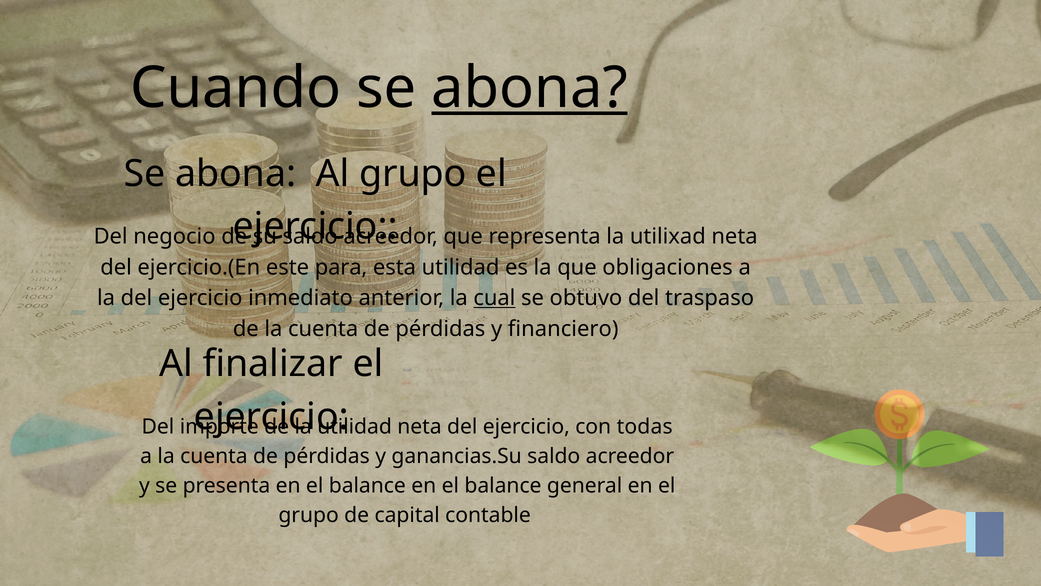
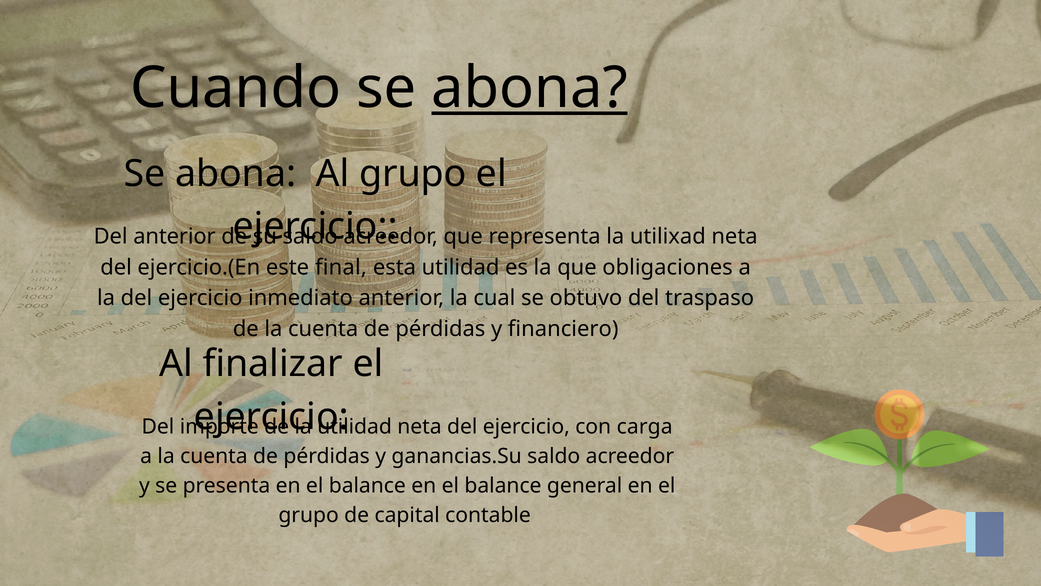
Del negocio: negocio -> anterior
para: para -> final
cual underline: present -> none
todas: todas -> carga
